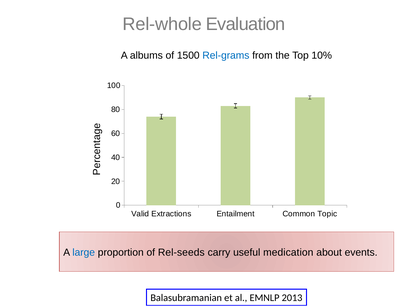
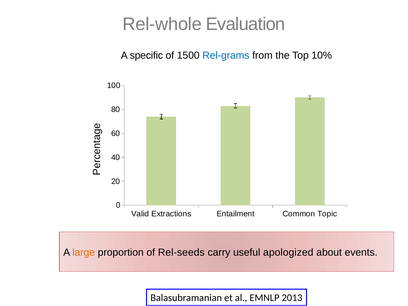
albums: albums -> specific
large colour: blue -> orange
medication: medication -> apologized
